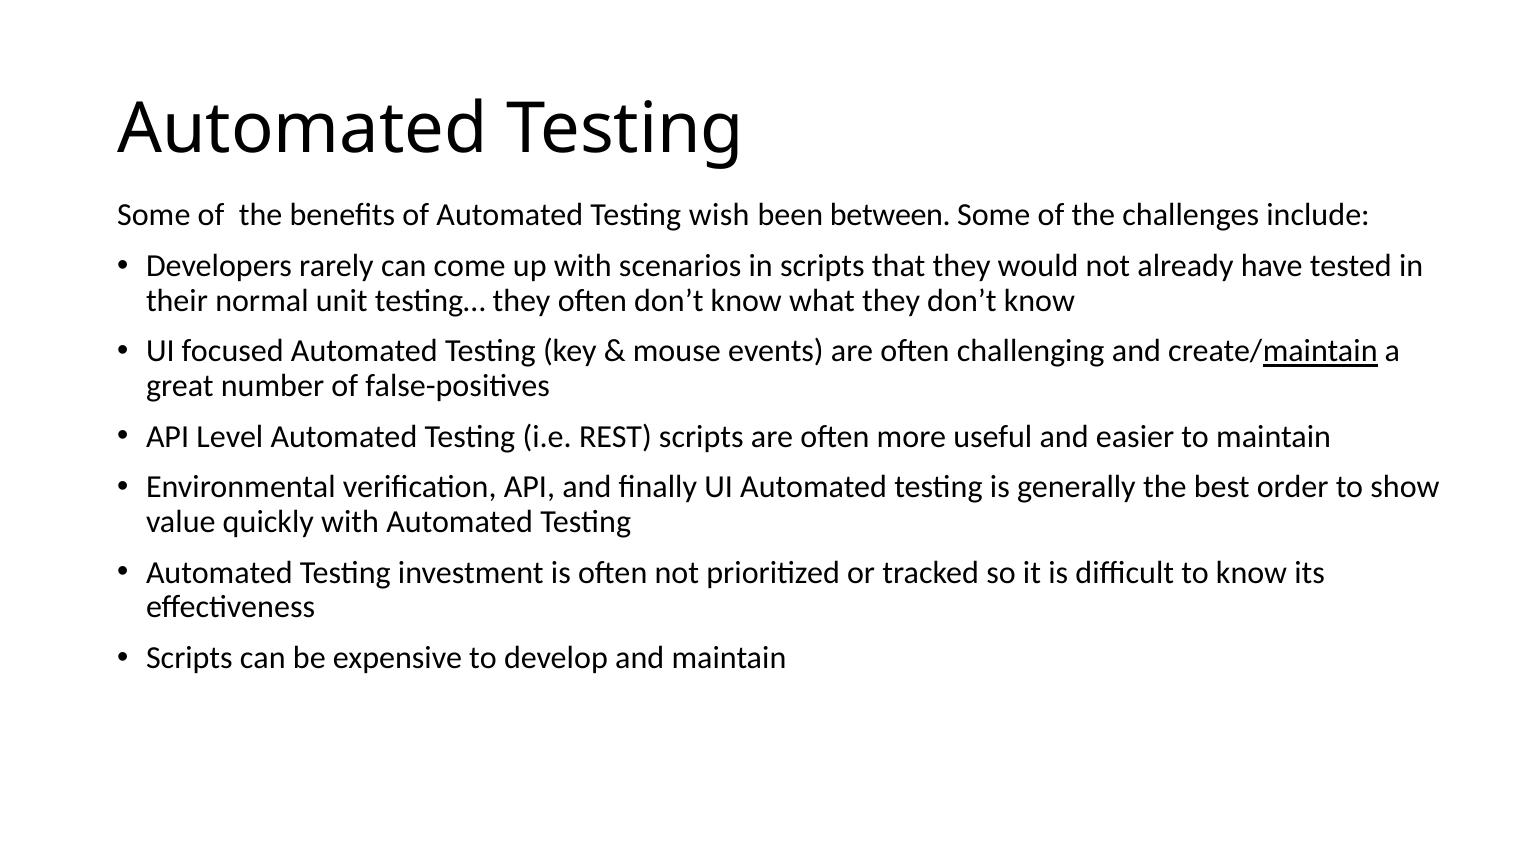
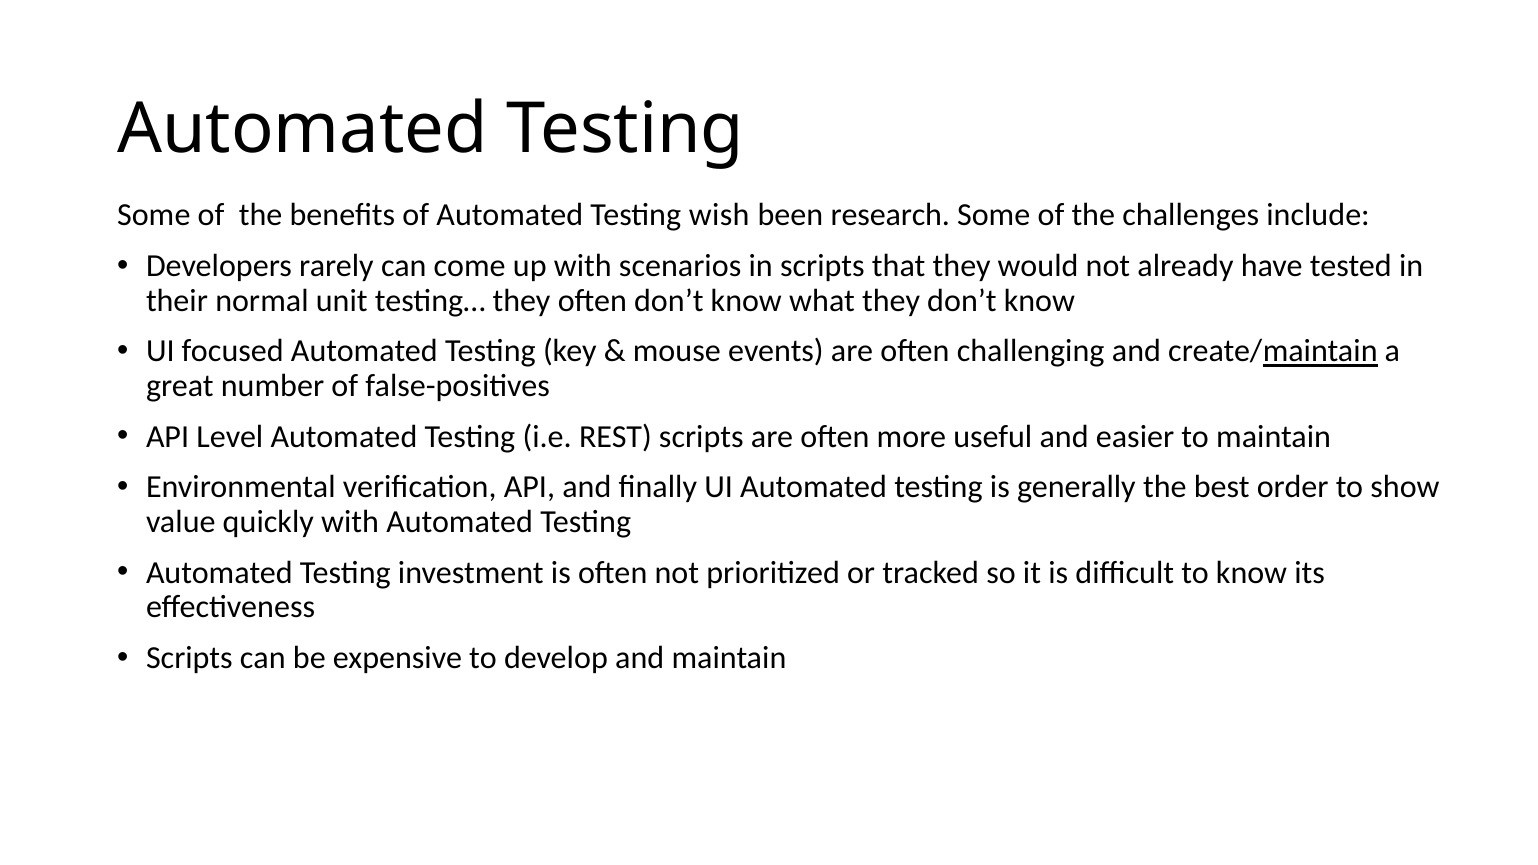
between: between -> research
